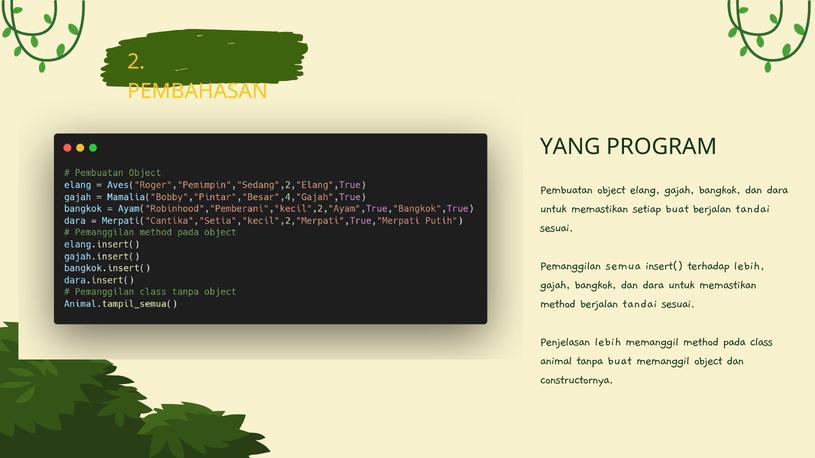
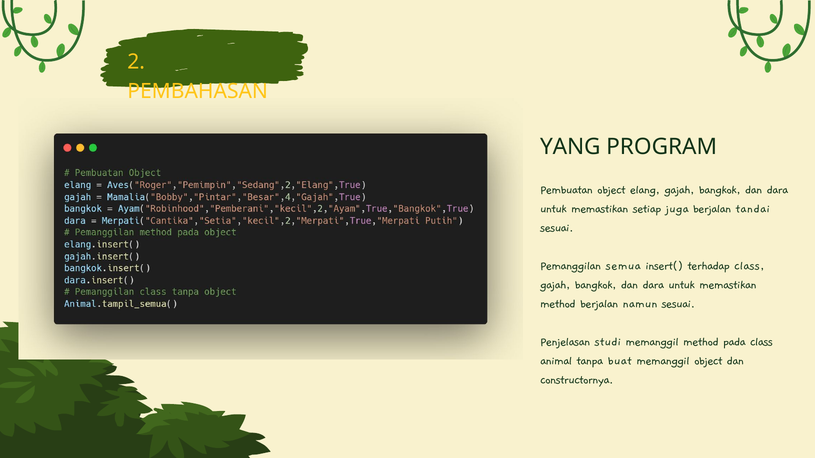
setiap buat: buat -> juga
terhadap lebih: lebih -> class
method berjalan tandai: tandai -> namun
Penjelasan lebih: lebih -> studi
